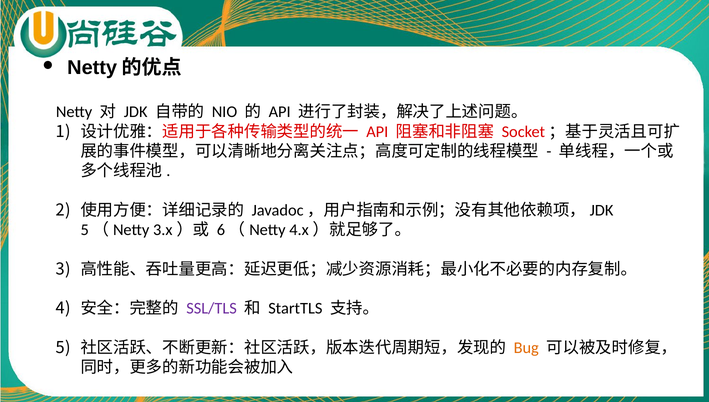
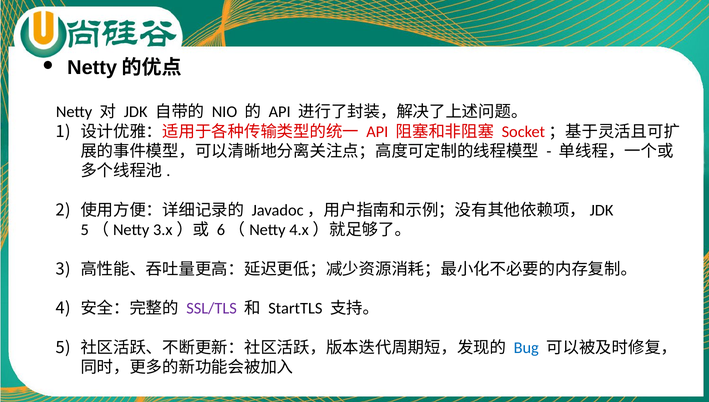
Bug colour: orange -> blue
